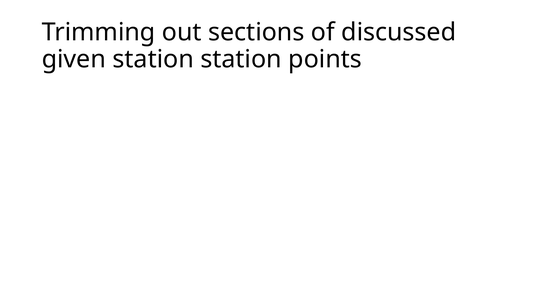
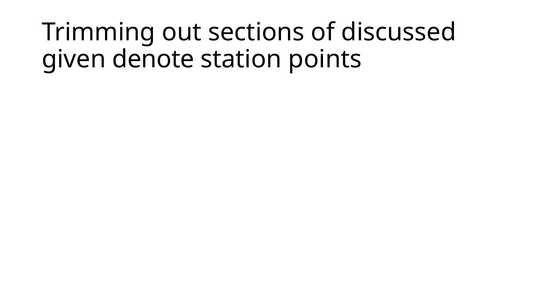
given station: station -> denote
